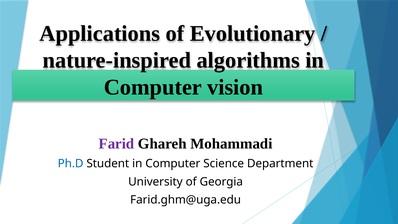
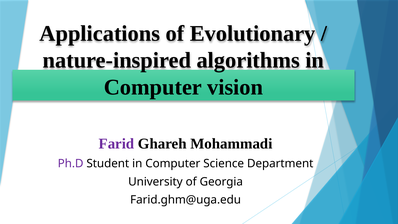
Ph.D colour: blue -> purple
